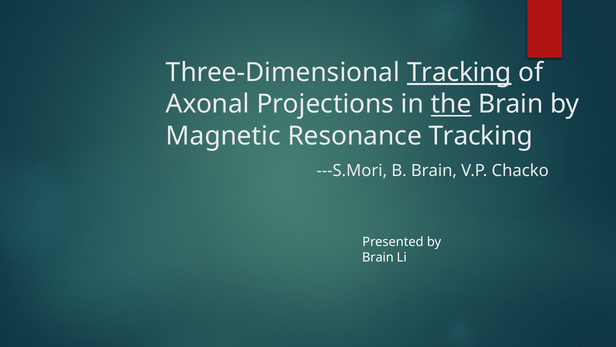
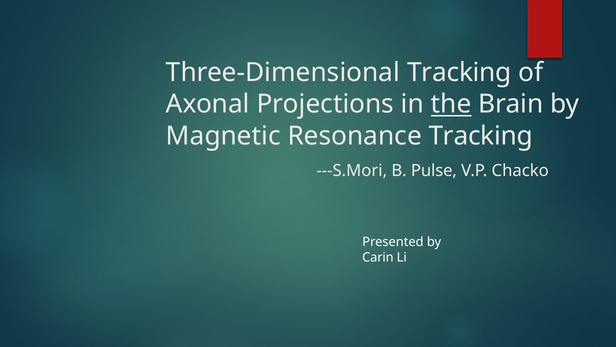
Tracking at (459, 73) underline: present -> none
B Brain: Brain -> Pulse
Brain at (378, 257): Brain -> Carin
